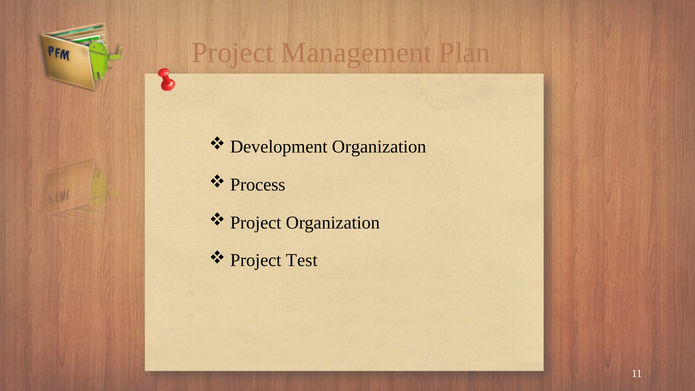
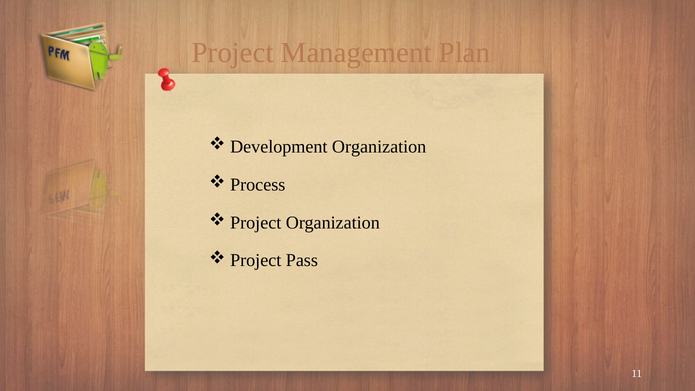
Test: Test -> Pass
